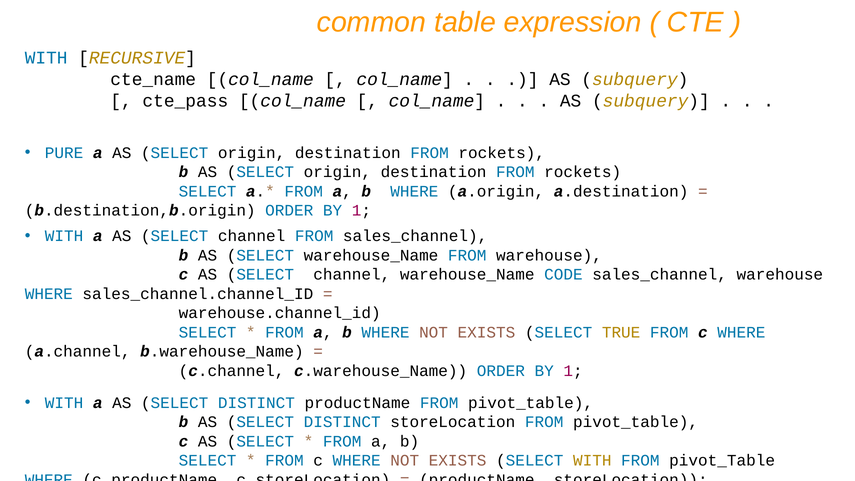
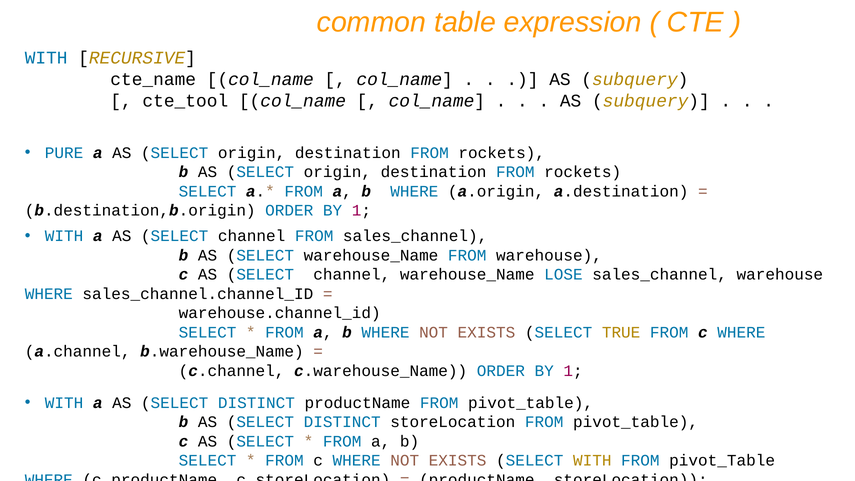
cte_pass: cte_pass -> cte_tool
CODE: CODE -> LOSE
